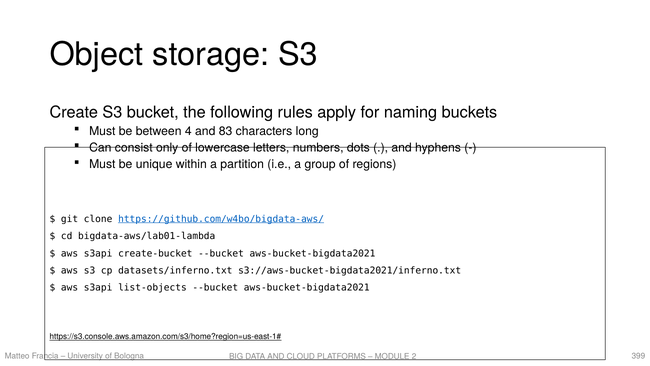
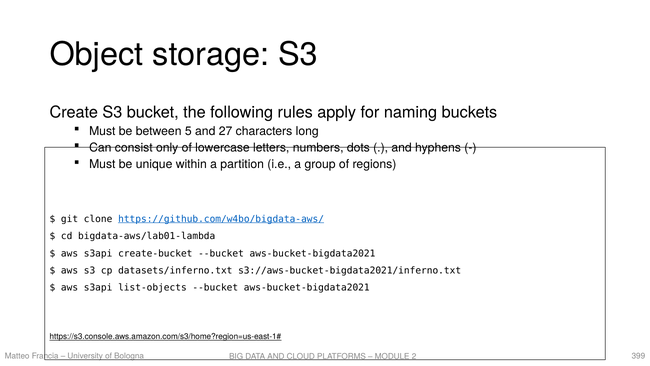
4: 4 -> 5
83: 83 -> 27
